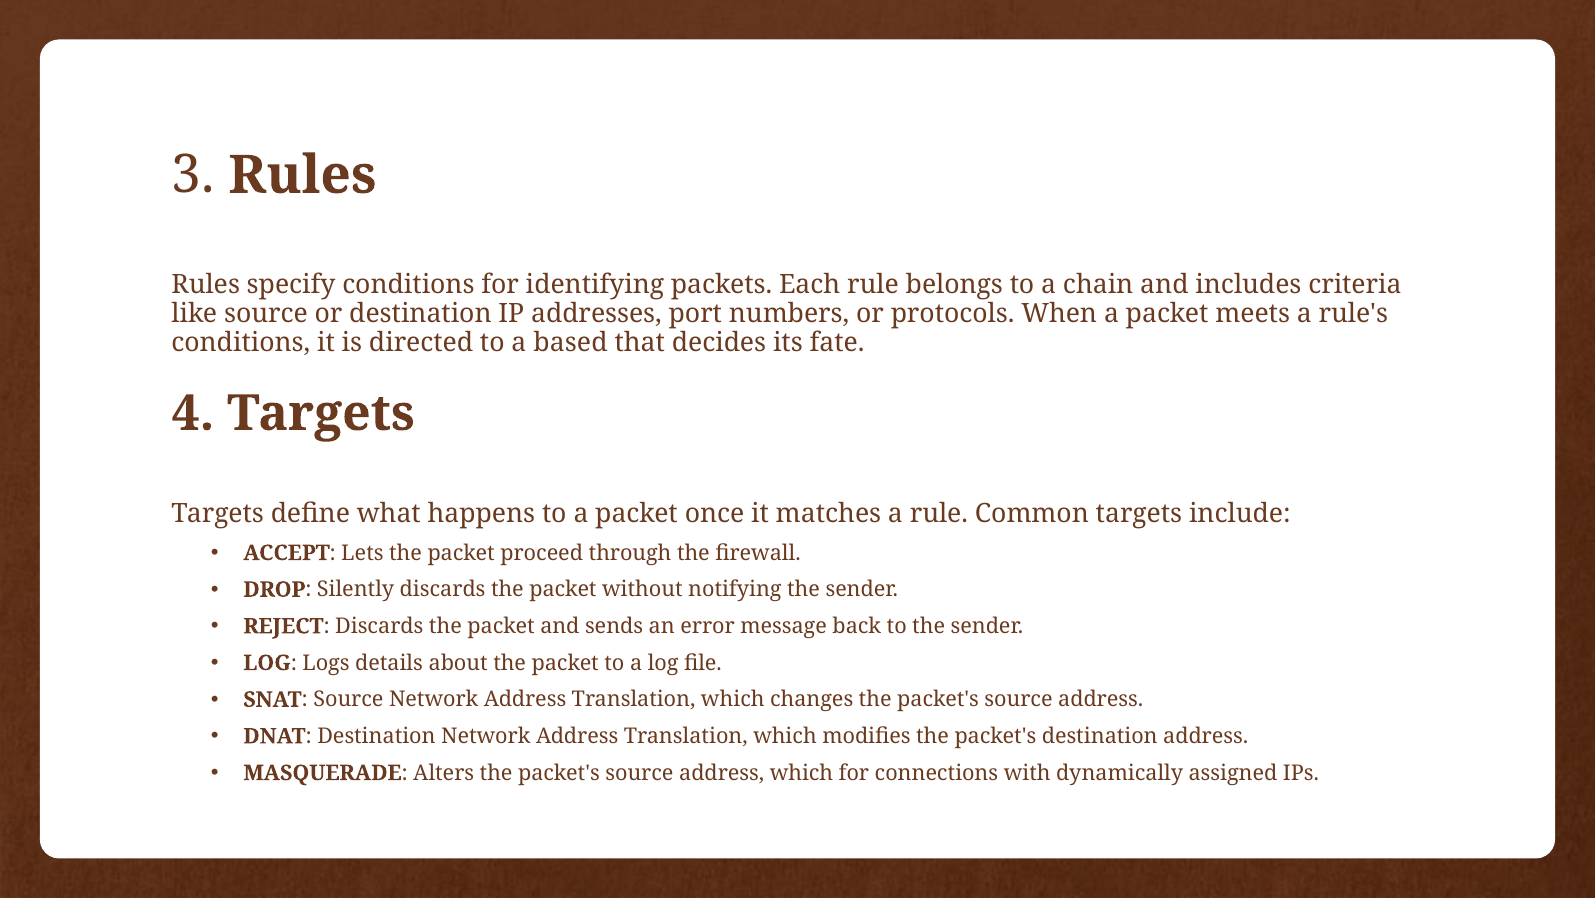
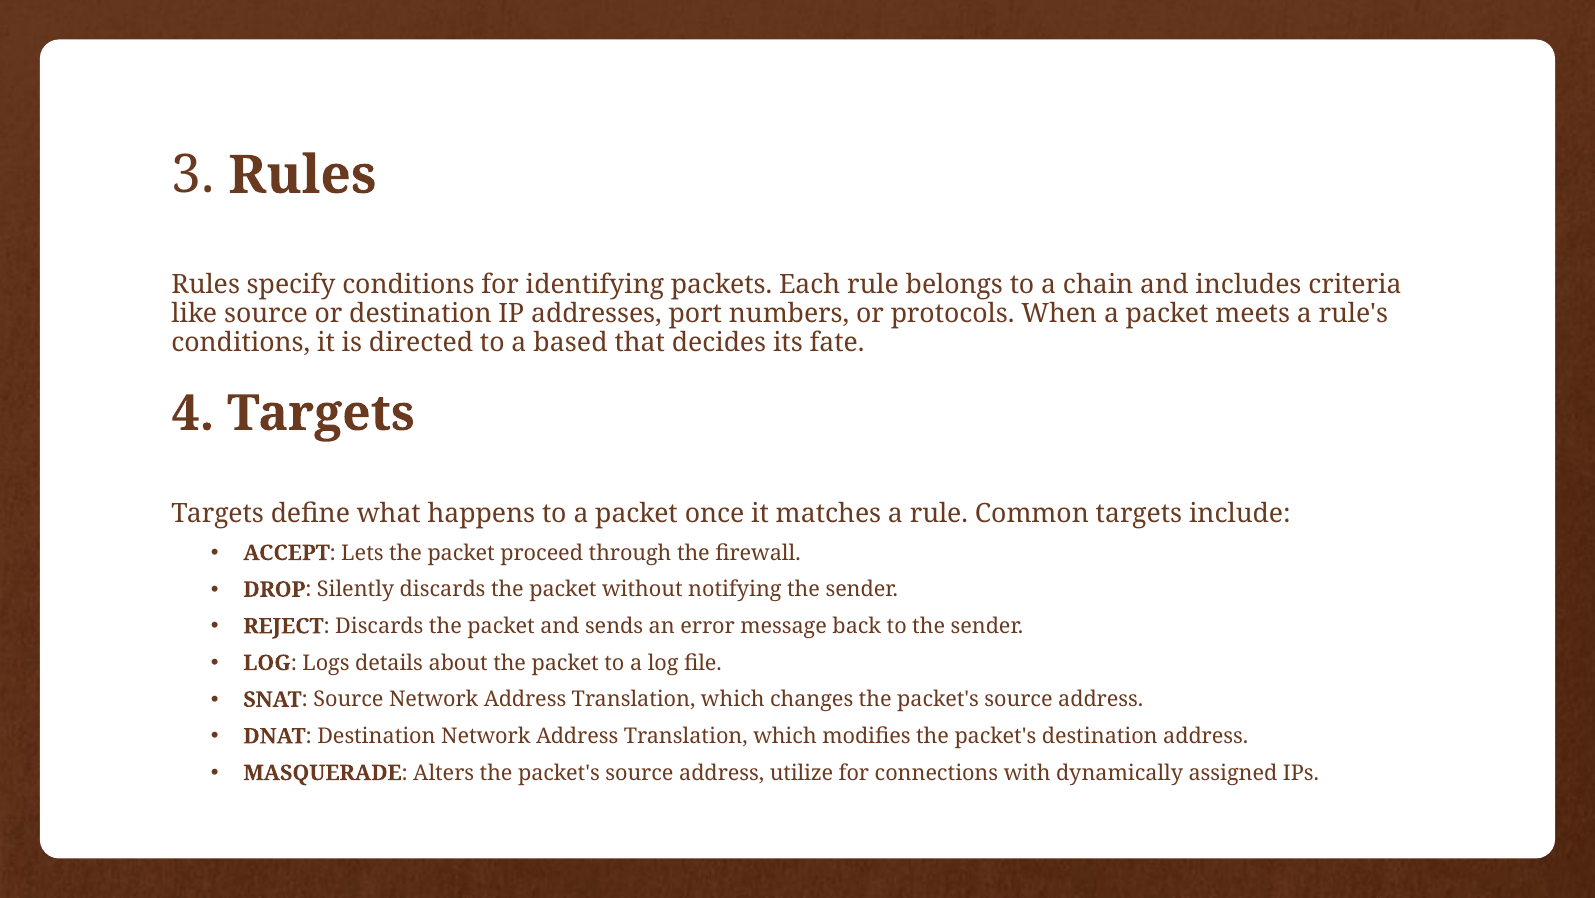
address which: which -> utilize
